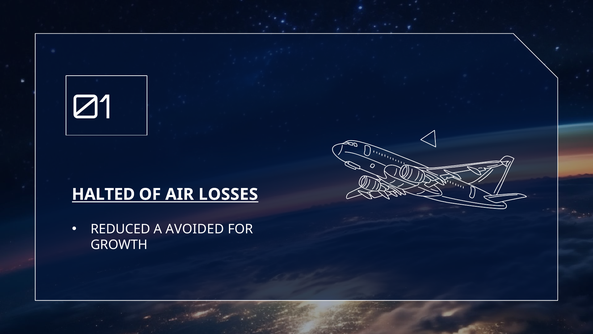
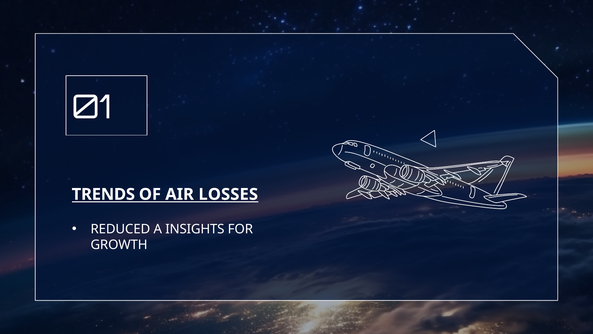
HALTED: HALTED -> TRENDS
AVOIDED: AVOIDED -> INSIGHTS
